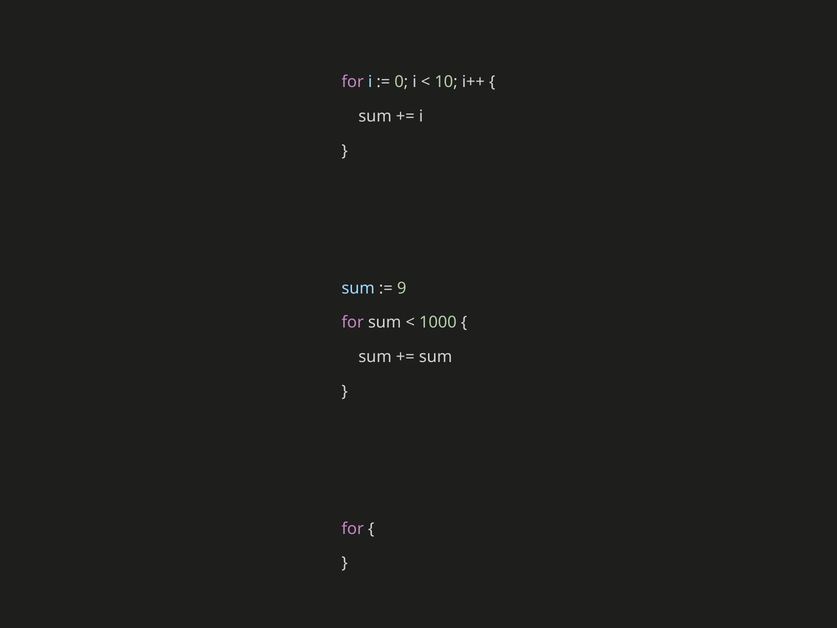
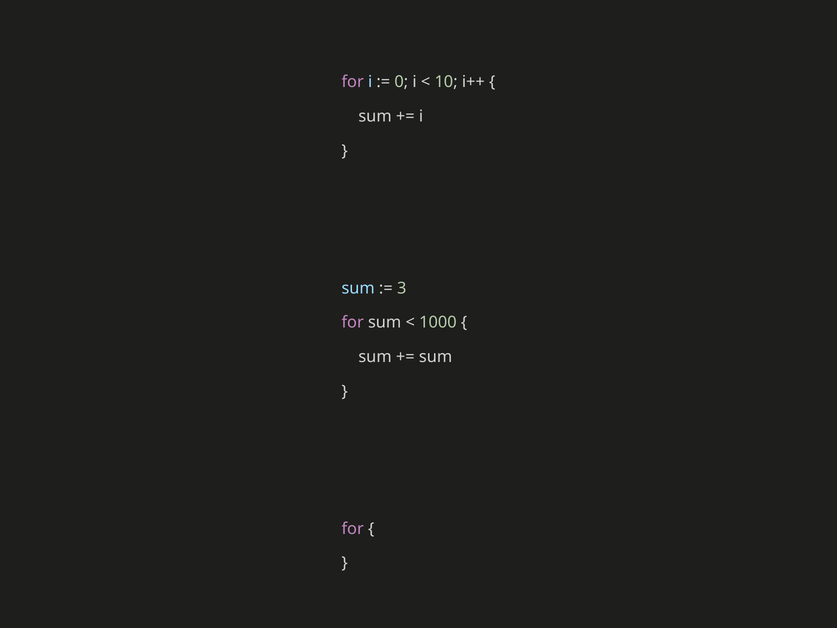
9: 9 -> 3
